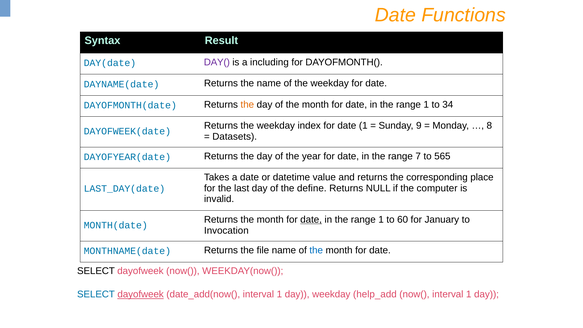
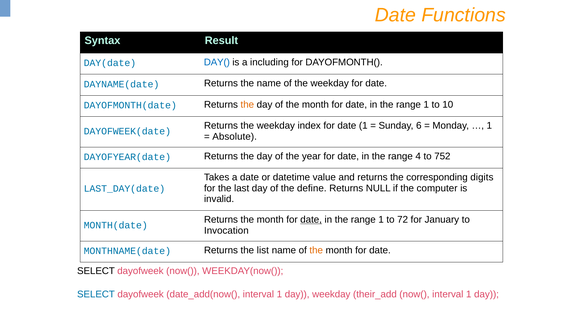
DAY( colour: purple -> blue
34: 34 -> 10
9: 9 -> 6
8 at (489, 126): 8 -> 1
Datasets: Datasets -> Absolute
7: 7 -> 4
565: 565 -> 752
place: place -> digits
60: 60 -> 72
file: file -> list
the at (316, 250) colour: blue -> orange
dayofweek at (141, 294) underline: present -> none
help_add: help_add -> their_add
